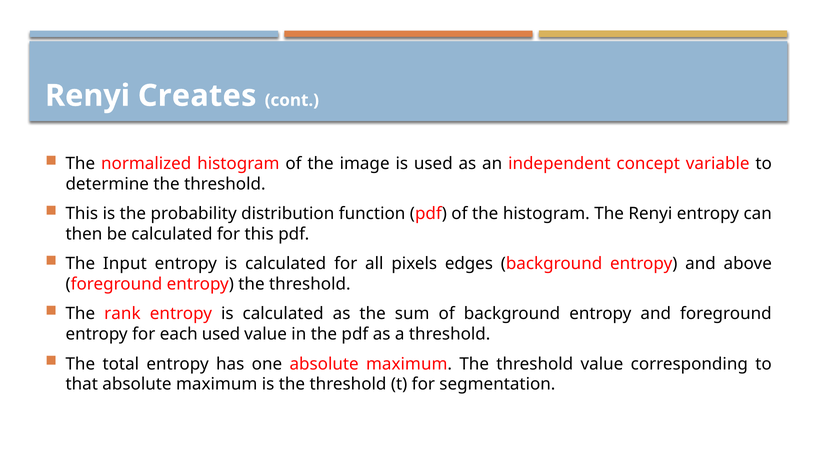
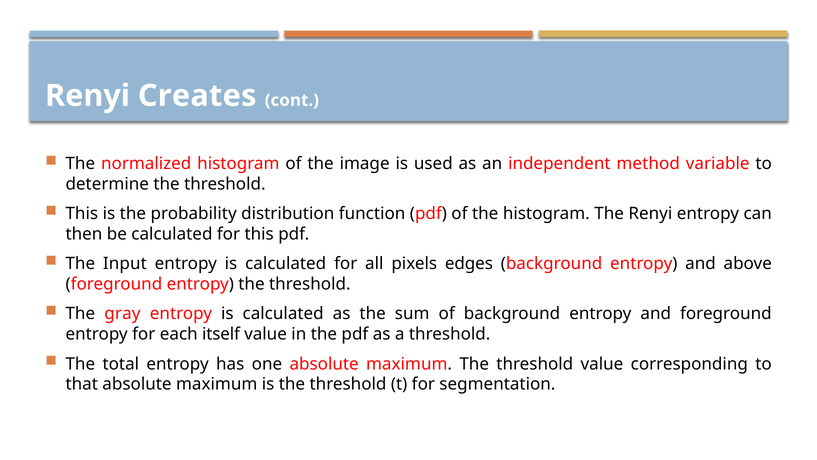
concept: concept -> method
rank: rank -> gray
each used: used -> itself
